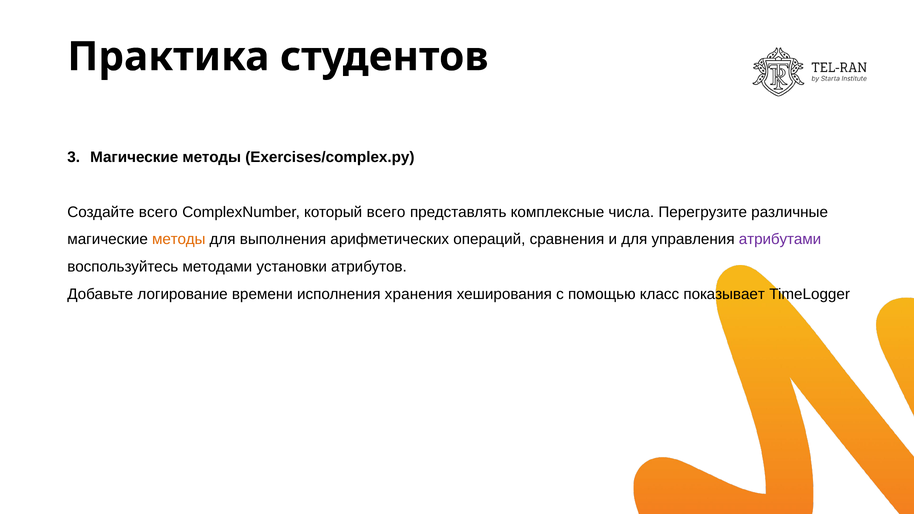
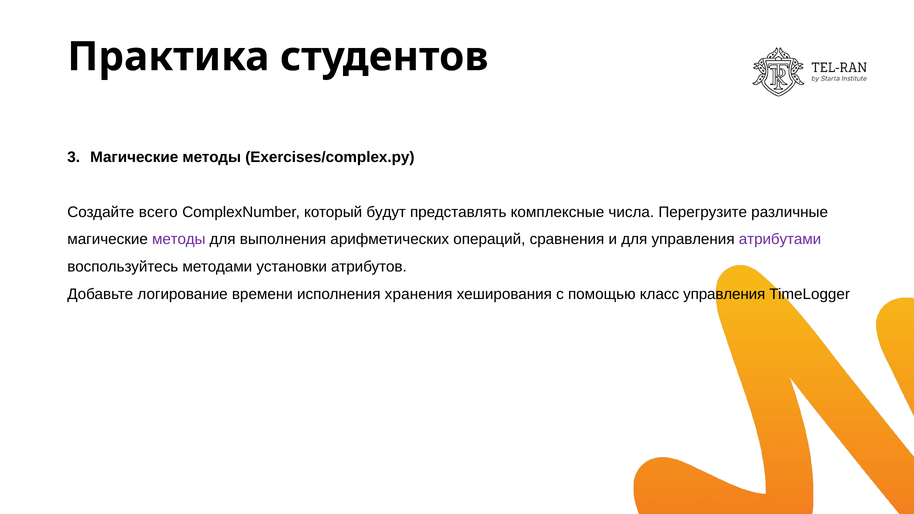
который всего: всего -> будут
методы at (179, 239) colour: orange -> purple
класс показывает: показывает -> управления
